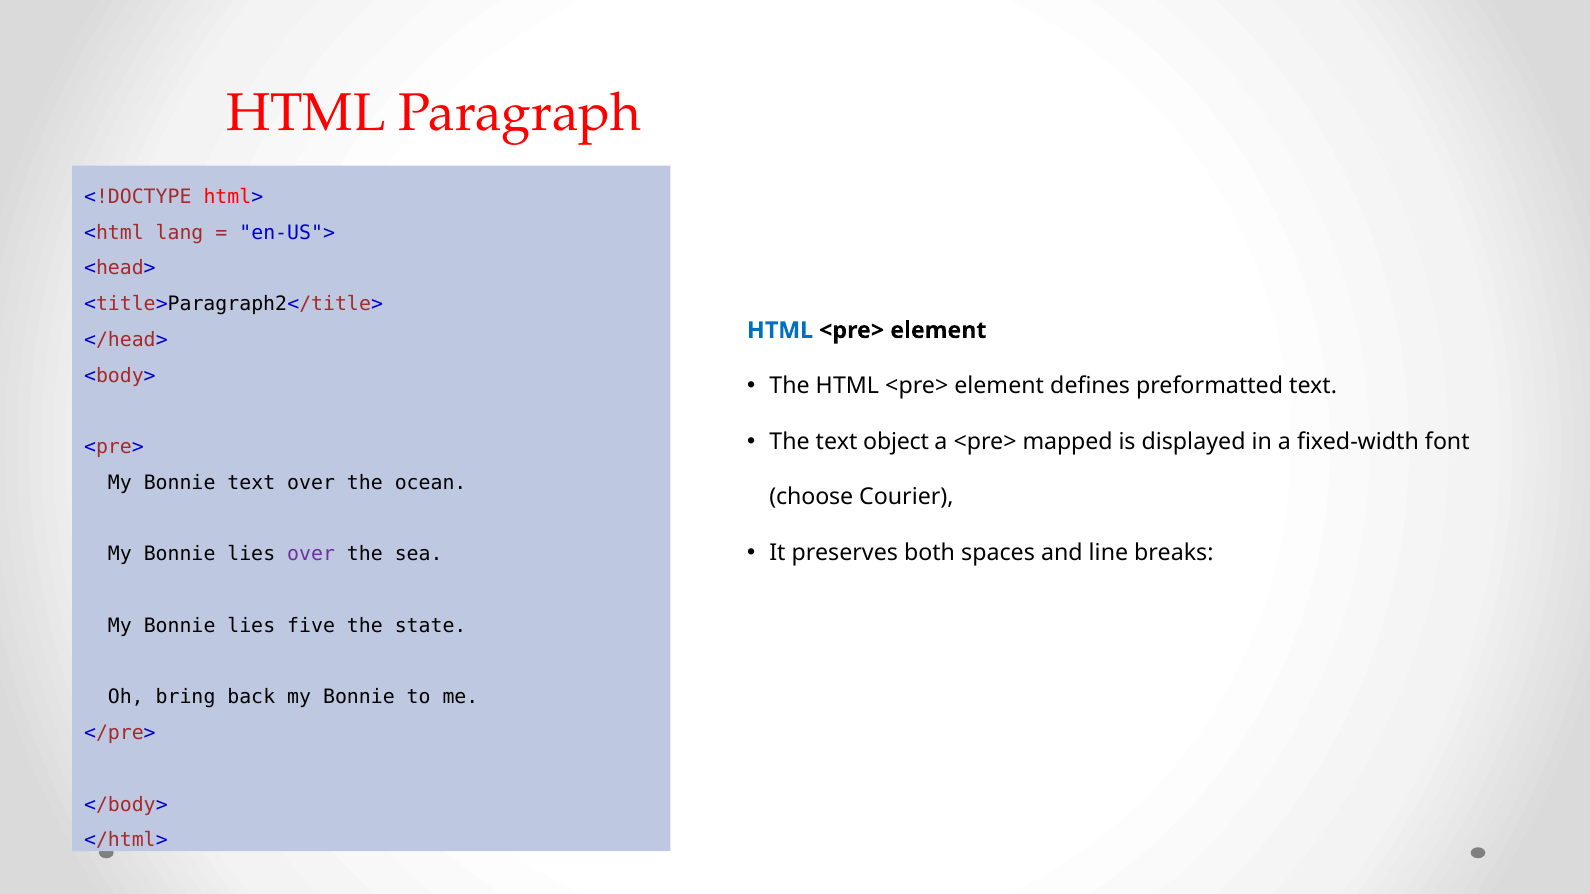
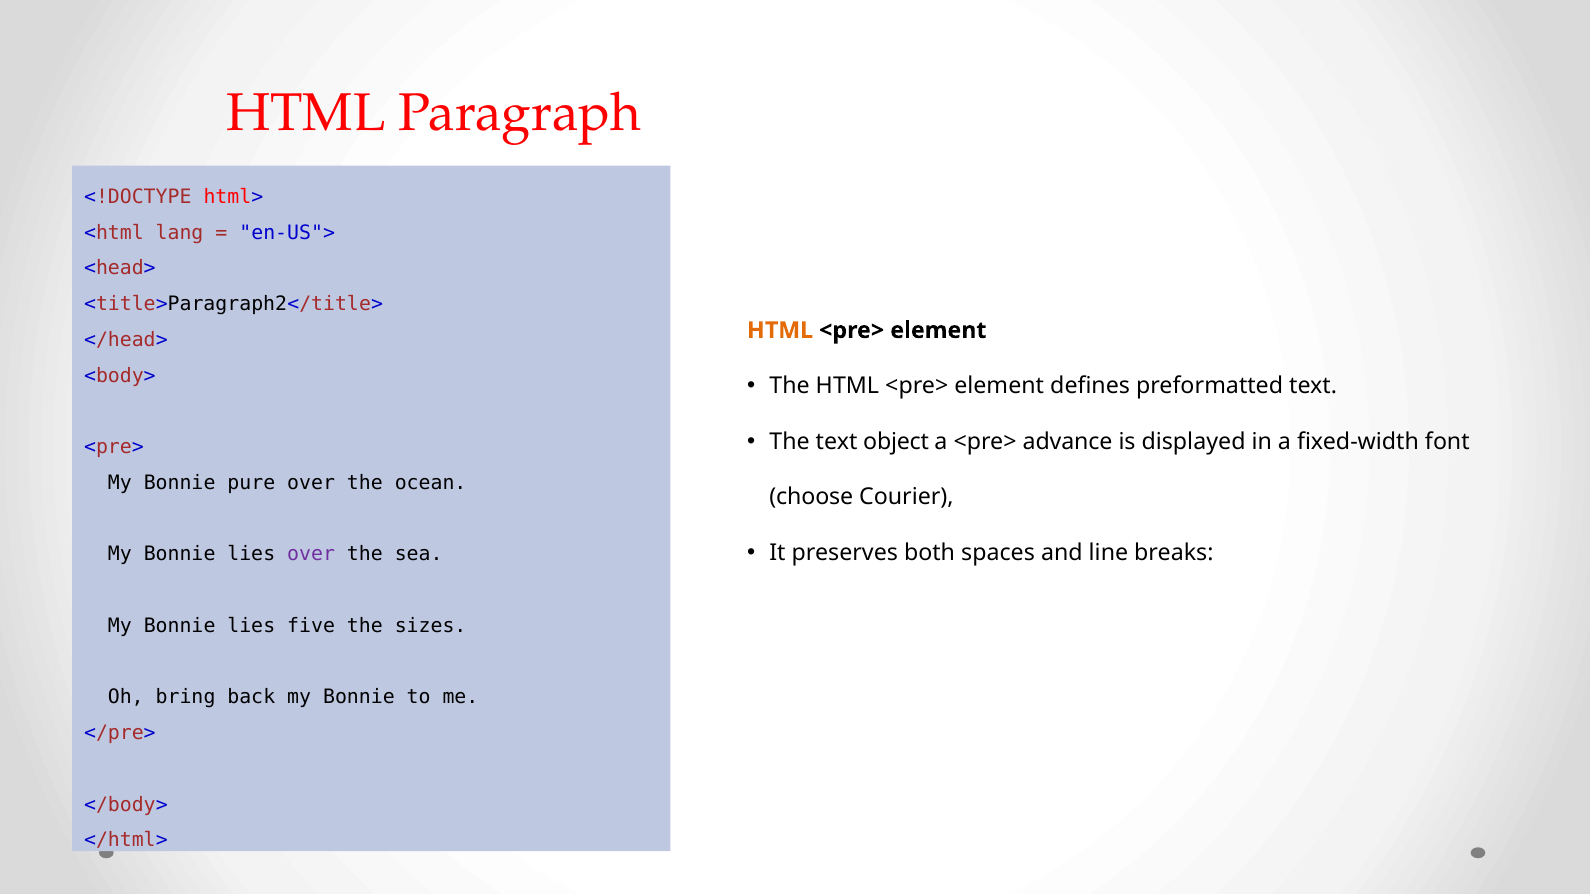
HTML at (780, 330) colour: blue -> orange
mapped: mapped -> advance
Bonnie text: text -> pure
state: state -> sizes
